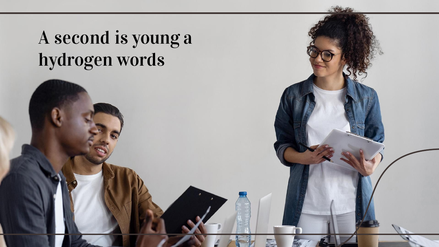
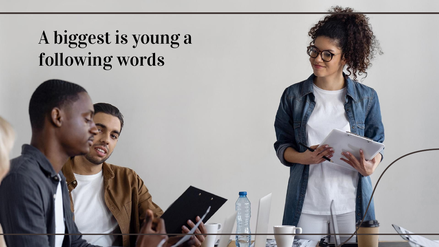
second: second -> biggest
hydrogen: hydrogen -> following
